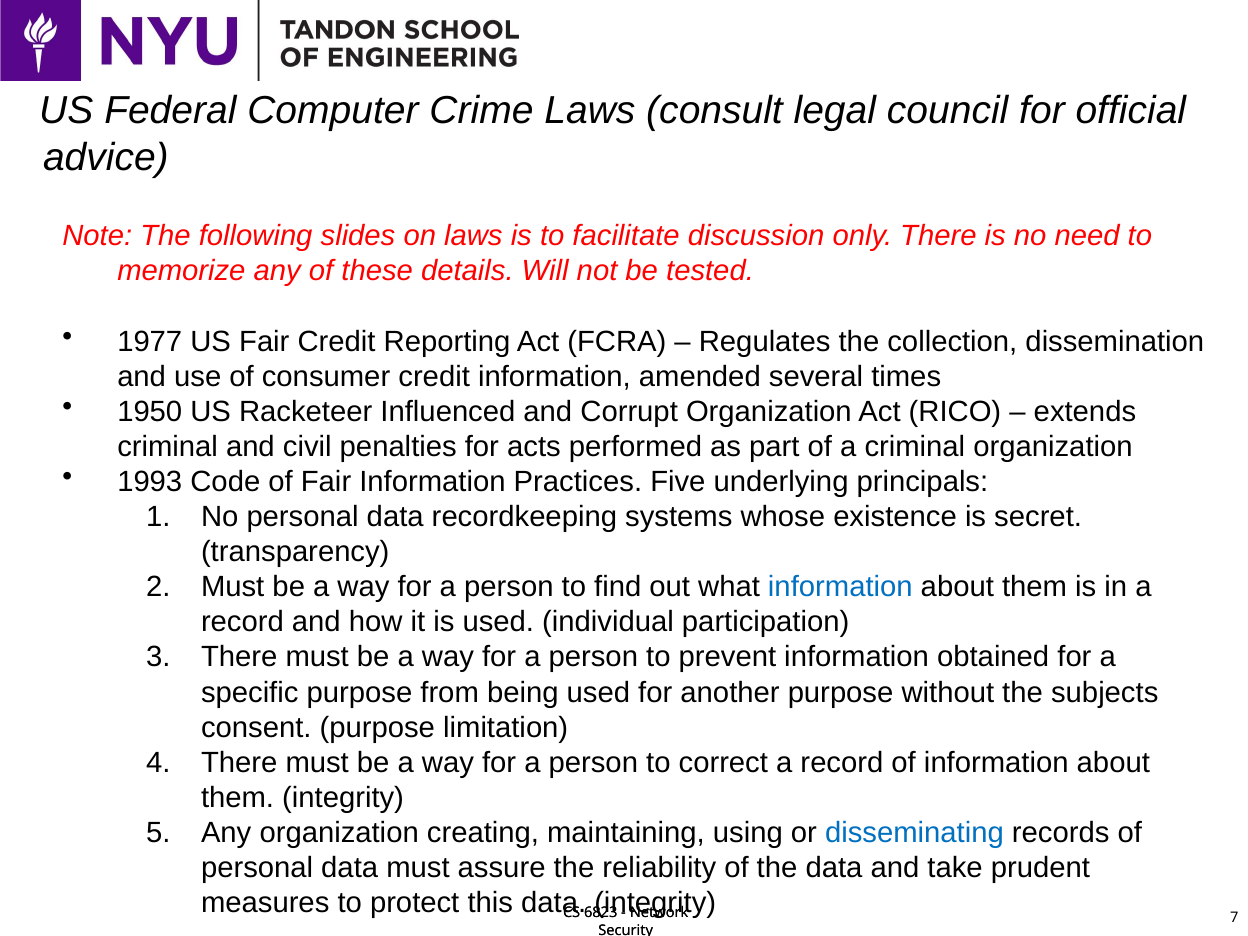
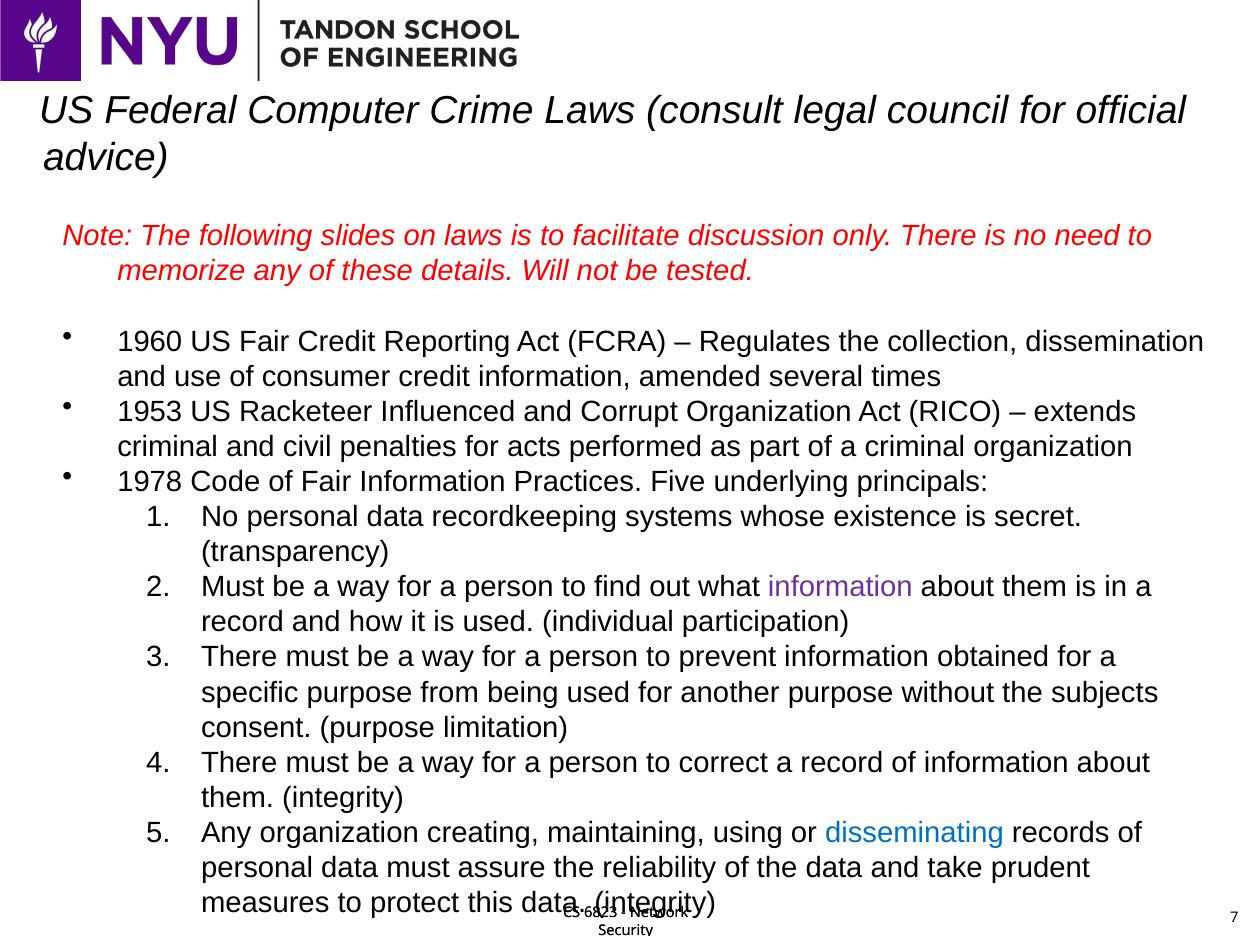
1977: 1977 -> 1960
1950: 1950 -> 1953
1993: 1993 -> 1978
information at (840, 587) colour: blue -> purple
